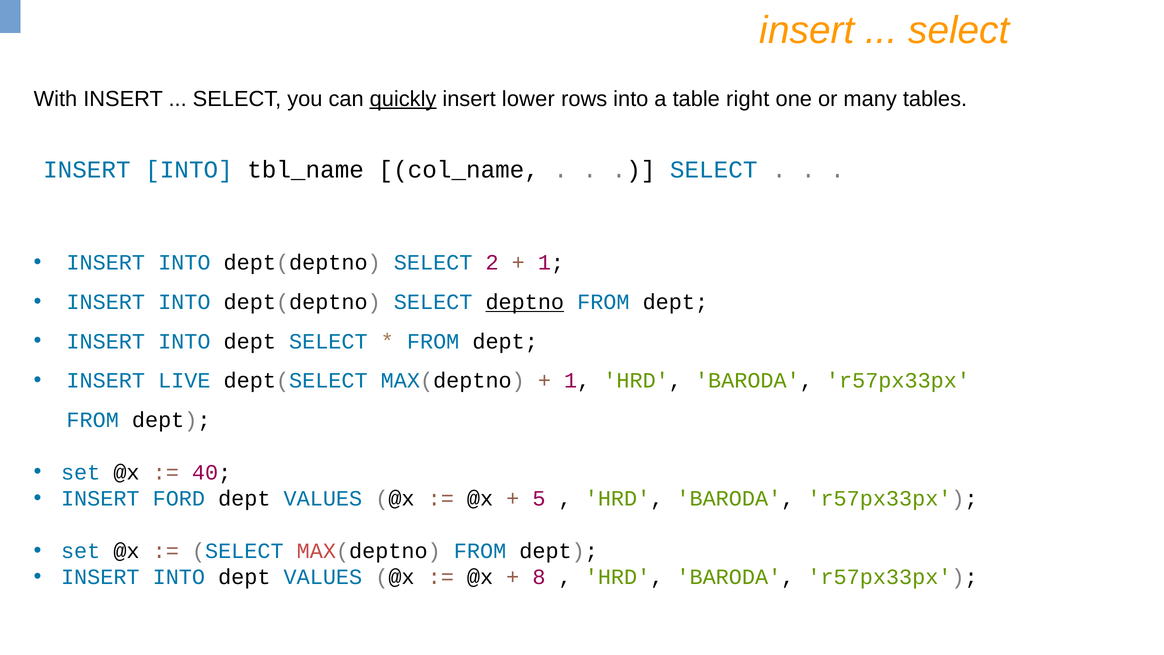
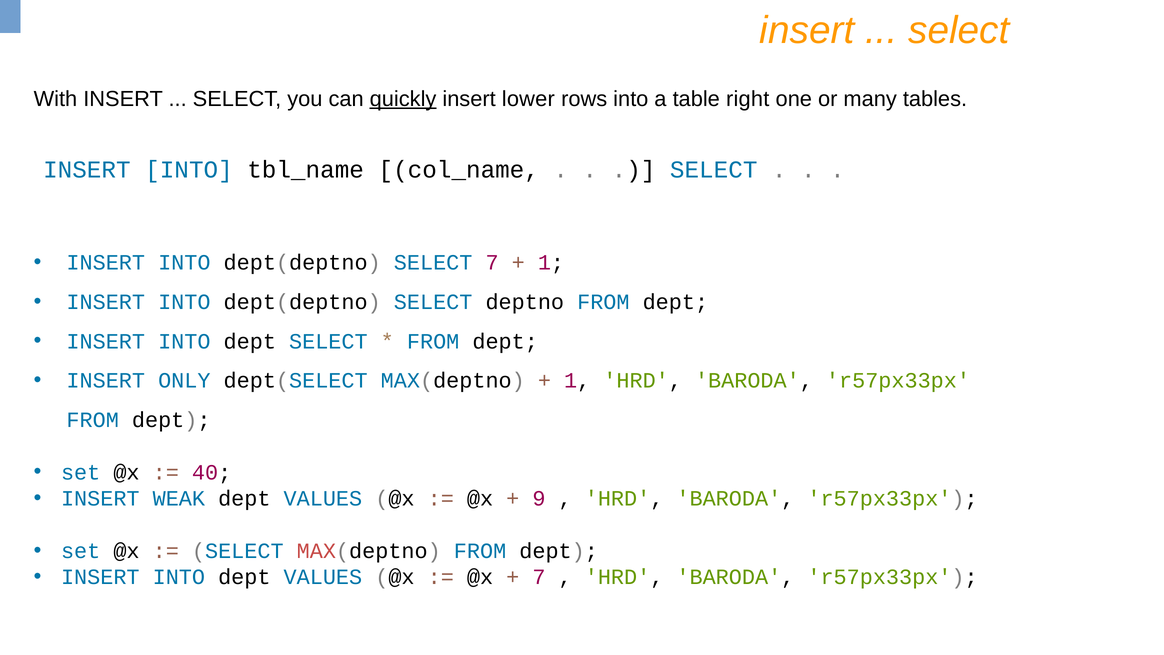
SELECT 2: 2 -> 7
deptno underline: present -> none
LIVE: LIVE -> ONLY
FORD: FORD -> WEAK
5: 5 -> 9
8 at (539, 577): 8 -> 7
